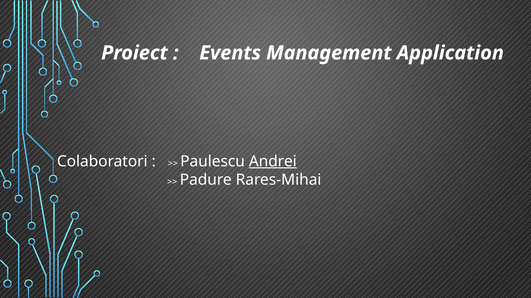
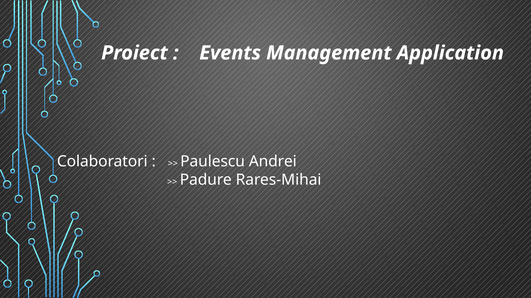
Andrei underline: present -> none
